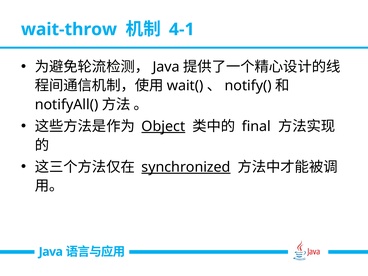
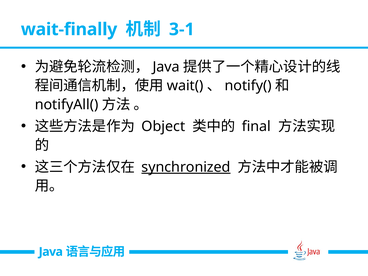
wait-throw: wait-throw -> wait-finally
4-1: 4-1 -> 3-1
Object underline: present -> none
